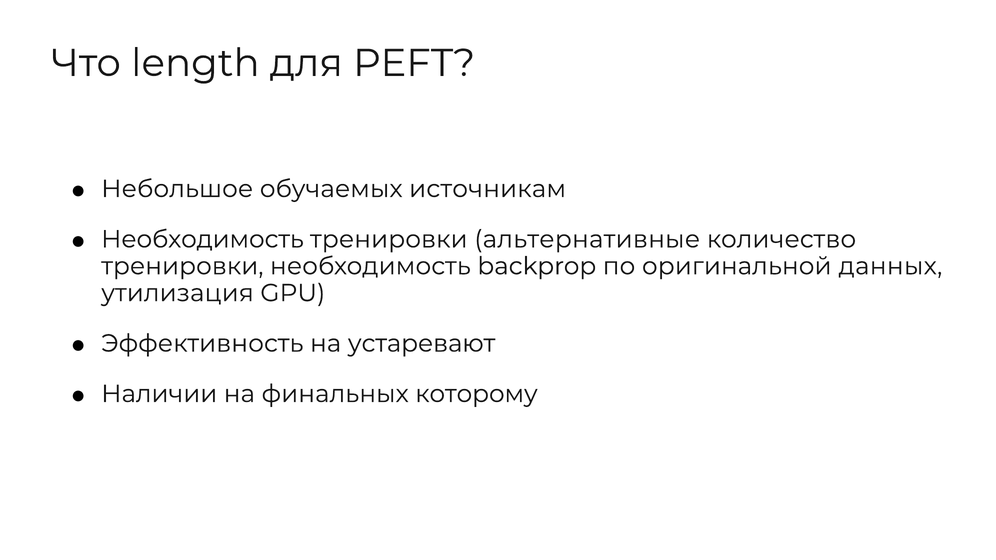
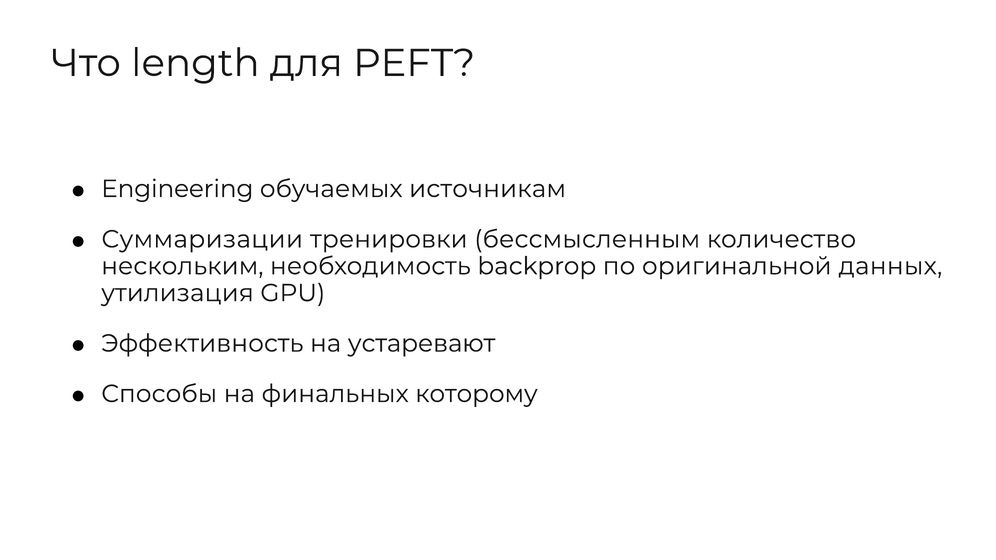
Небольшое: Небольшое -> Engineering
Необходимость at (202, 239): Необходимость -> Суммаризации
альтернативные: альтернативные -> бессмысленным
тренировки at (182, 266): тренировки -> нескольким
Наличии: Наличии -> Способы
